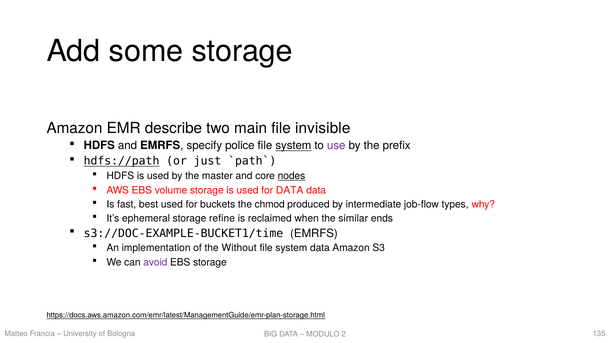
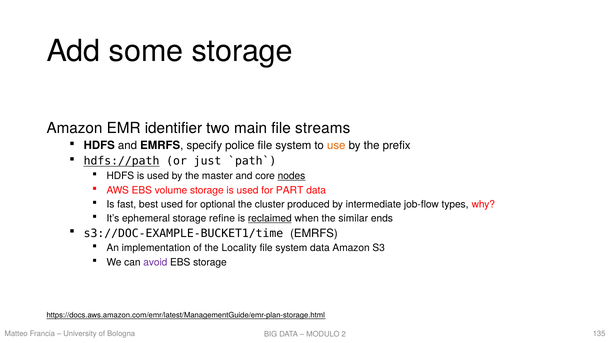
describe: describe -> identifier
invisible: invisible -> streams
system at (293, 146) underline: present -> none
use colour: purple -> orange
for DATA: DATA -> PART
buckets: buckets -> optional
chmod: chmod -> cluster
reclaimed underline: none -> present
Without: Without -> Locality
